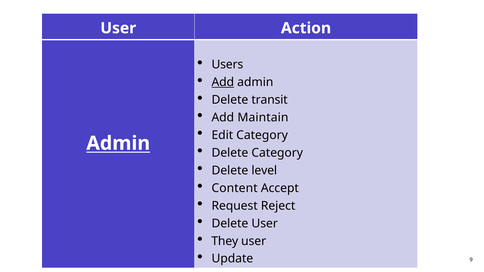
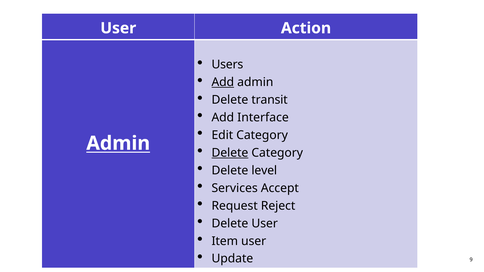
Maintain: Maintain -> Interface
Delete at (230, 153) underline: none -> present
Content: Content -> Services
They: They -> Item
